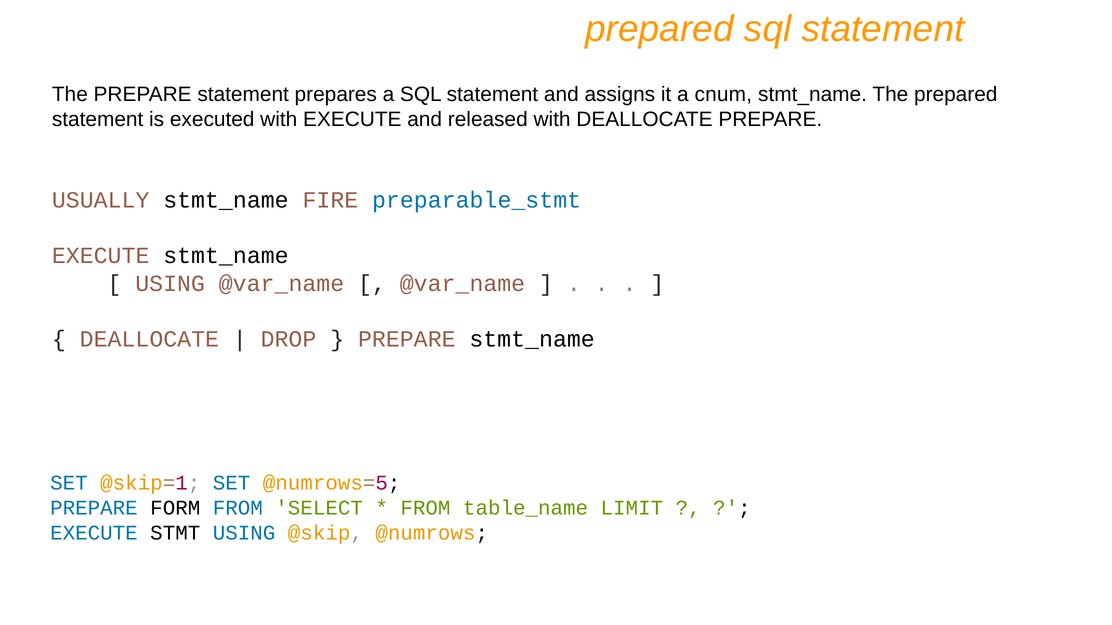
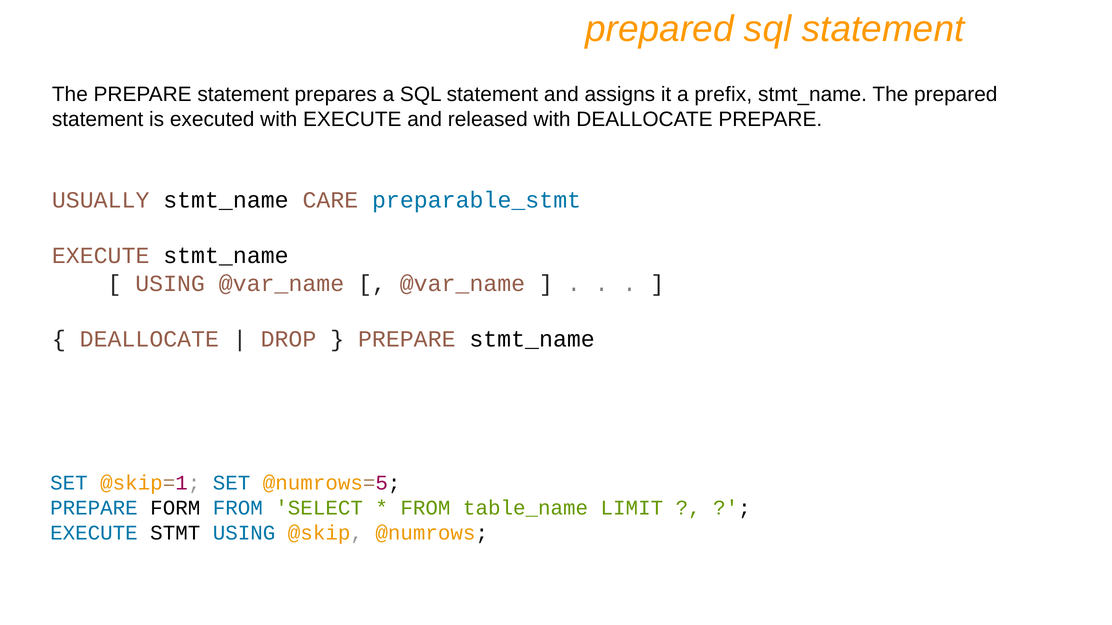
cnum: cnum -> prefix
FIRE: FIRE -> CARE
